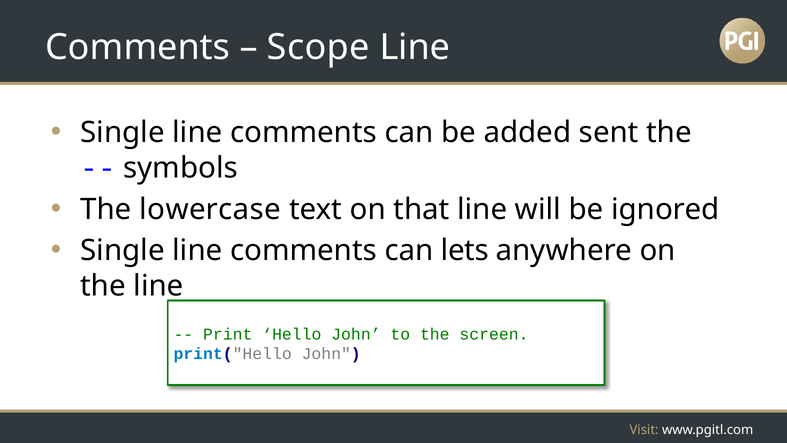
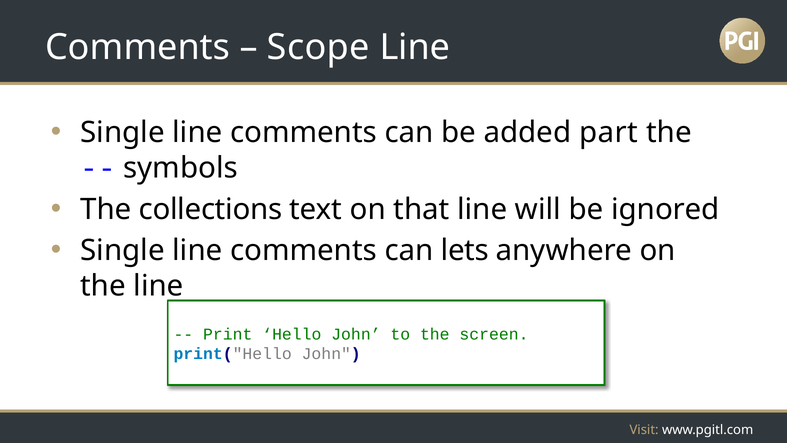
sent: sent -> part
lowercase: lowercase -> collections
